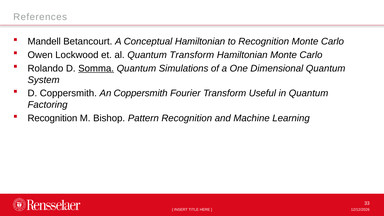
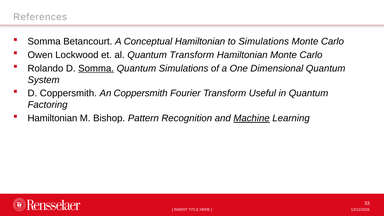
Mandell at (44, 41): Mandell -> Somma
to Recognition: Recognition -> Simulations
Recognition at (52, 118): Recognition -> Hamiltonian
Machine underline: none -> present
